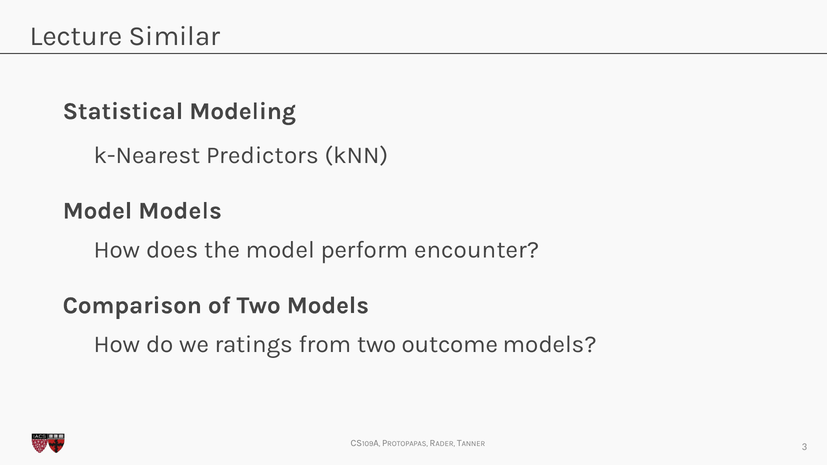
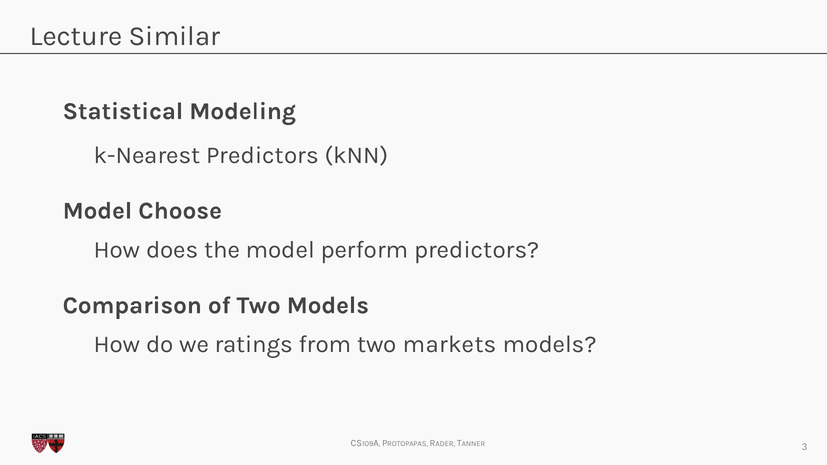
Model Models: Models -> Choose
perform encounter: encounter -> predictors
outcome: outcome -> markets
